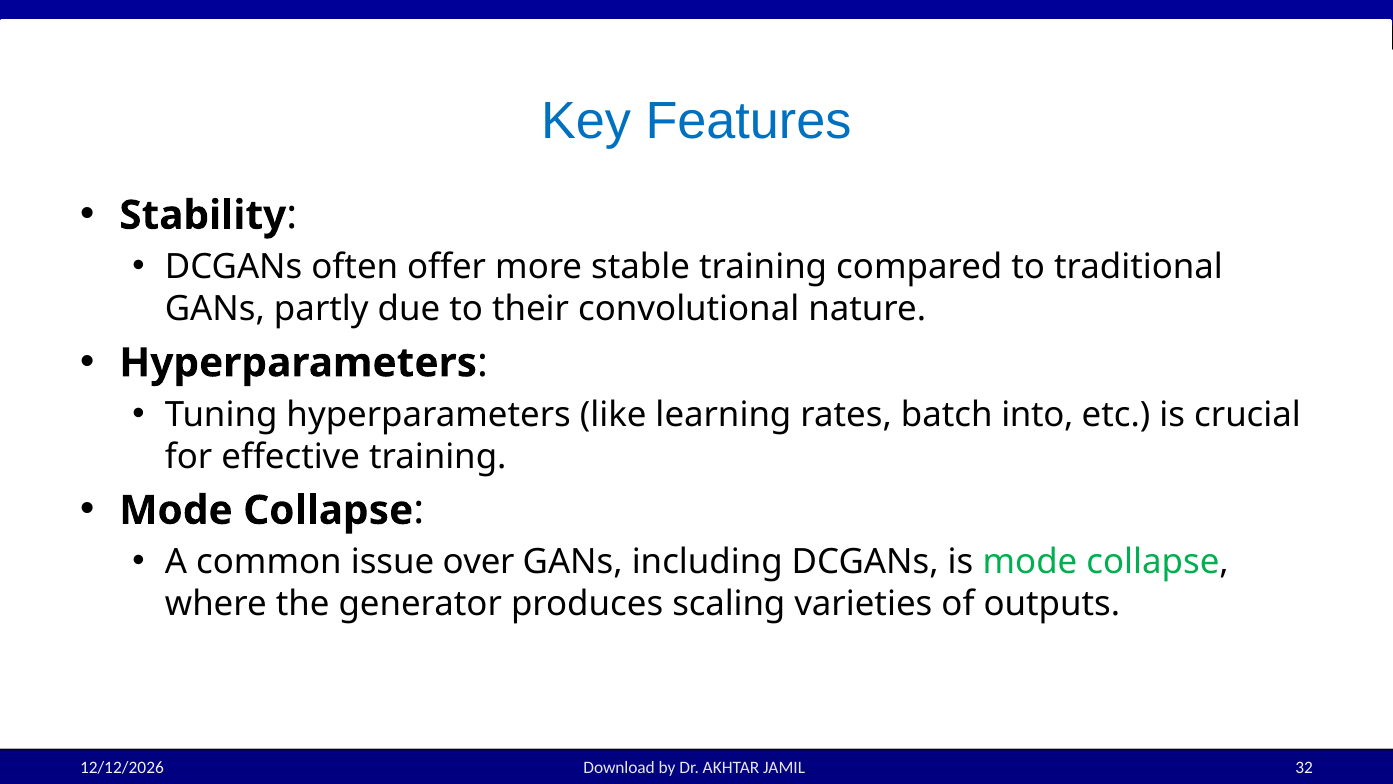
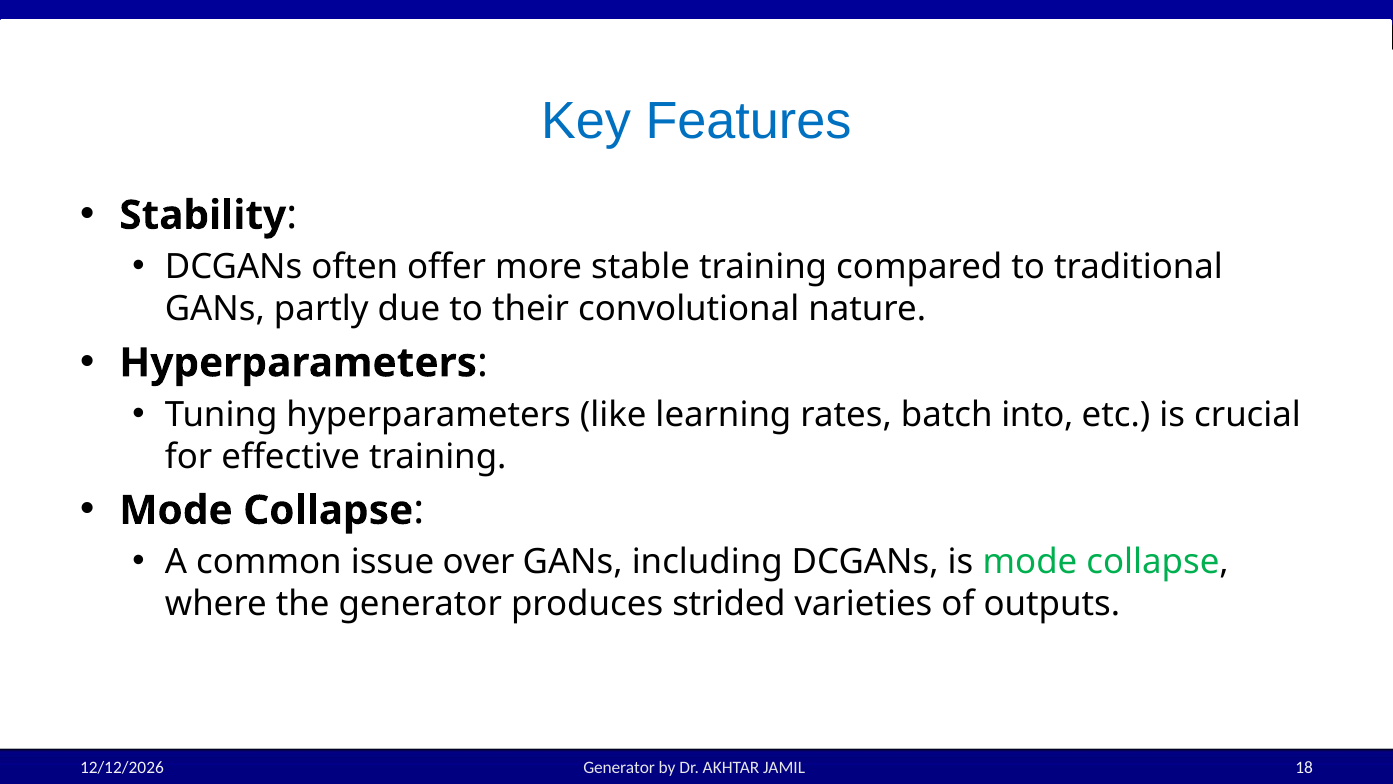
scaling: scaling -> strided
Download at (619, 767): Download -> Generator
32: 32 -> 18
